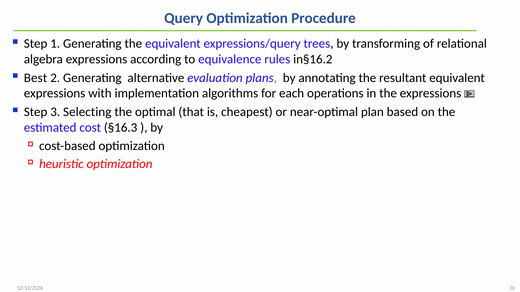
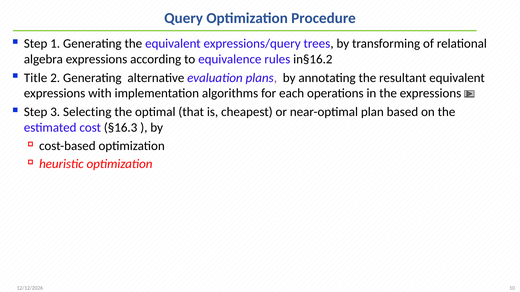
Best: Best -> Title
